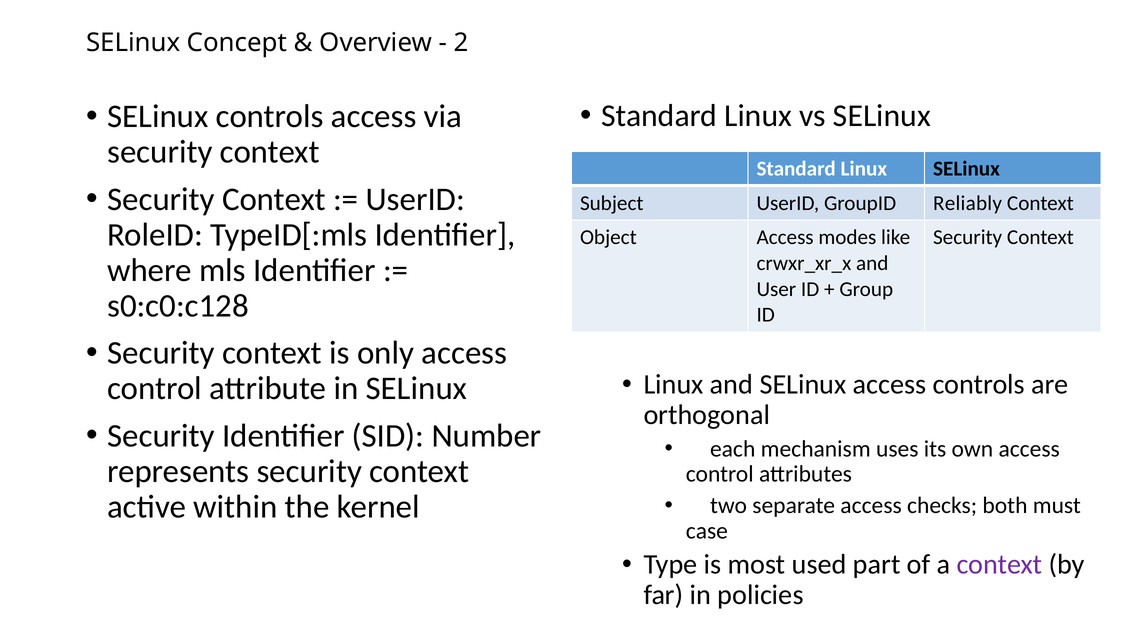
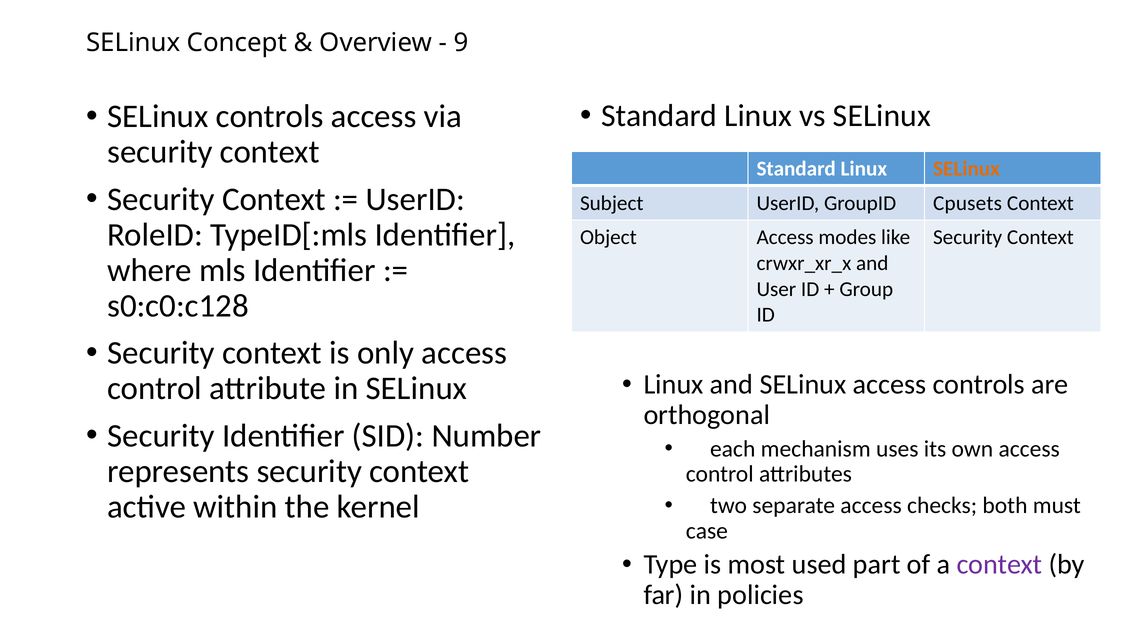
2: 2 -> 9
SELinux at (967, 169) colour: black -> orange
Reliably: Reliably -> Cpusets
